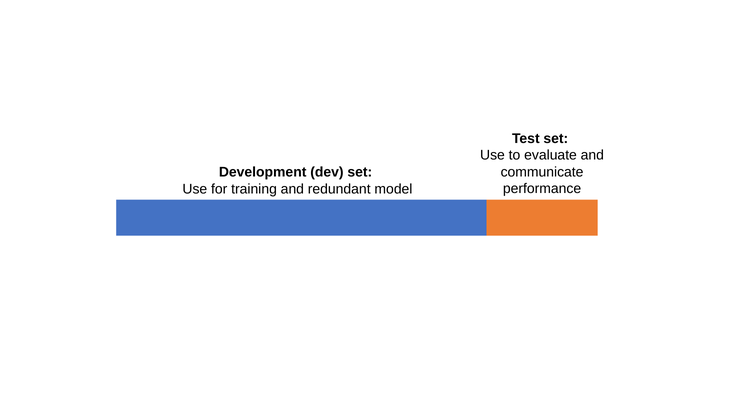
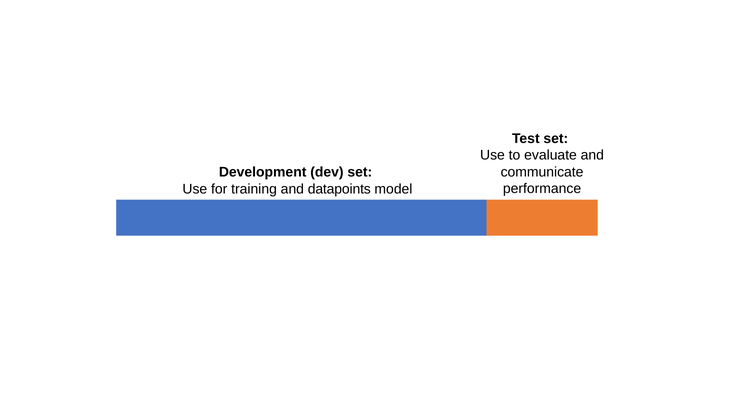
redundant: redundant -> datapoints
